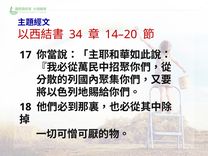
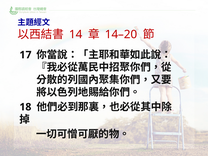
34: 34 -> 14
